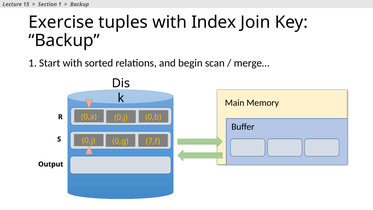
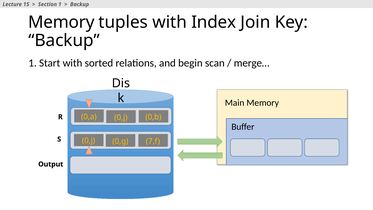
Exercise at (61, 22): Exercise -> Memory
